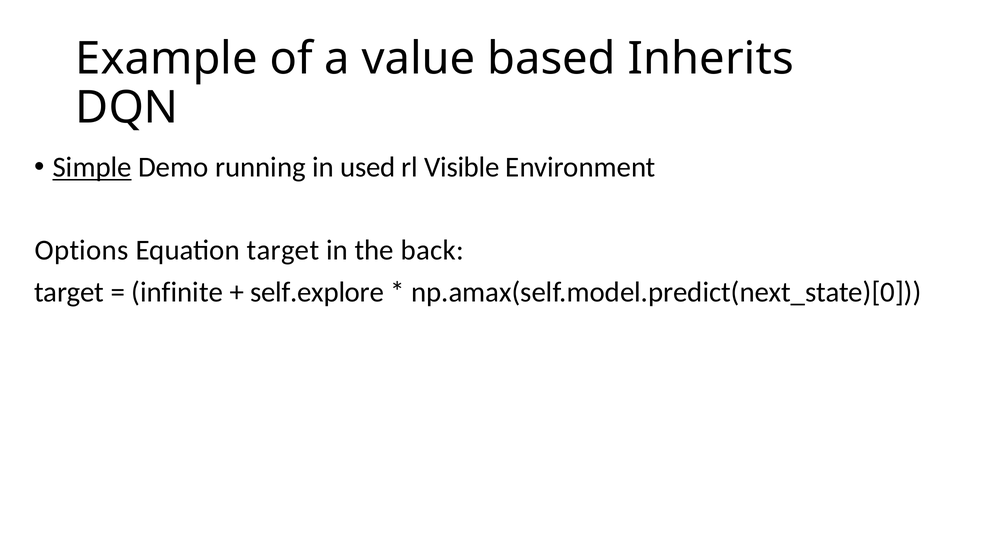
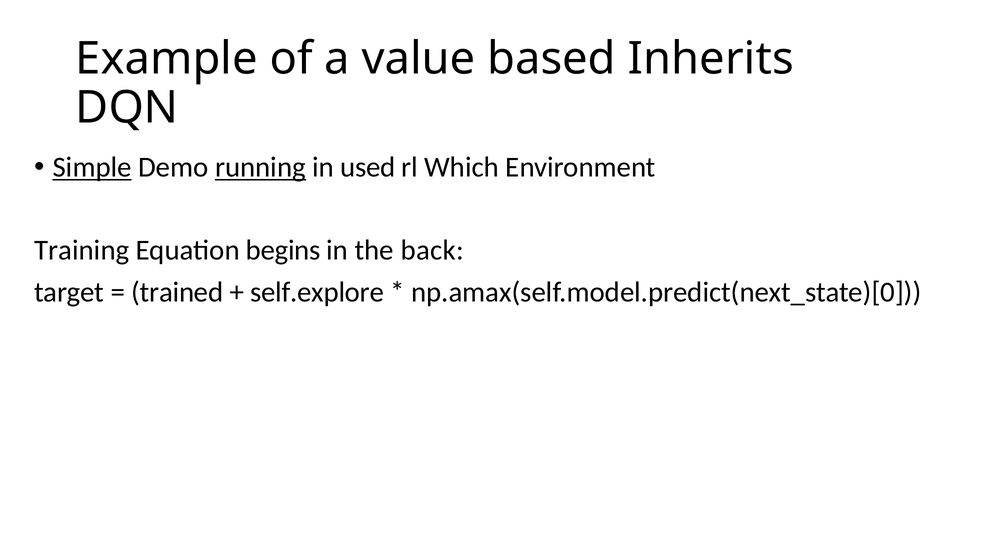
running underline: none -> present
Visible: Visible -> Which
Options: Options -> Training
Equation target: target -> begins
infinite: infinite -> trained
